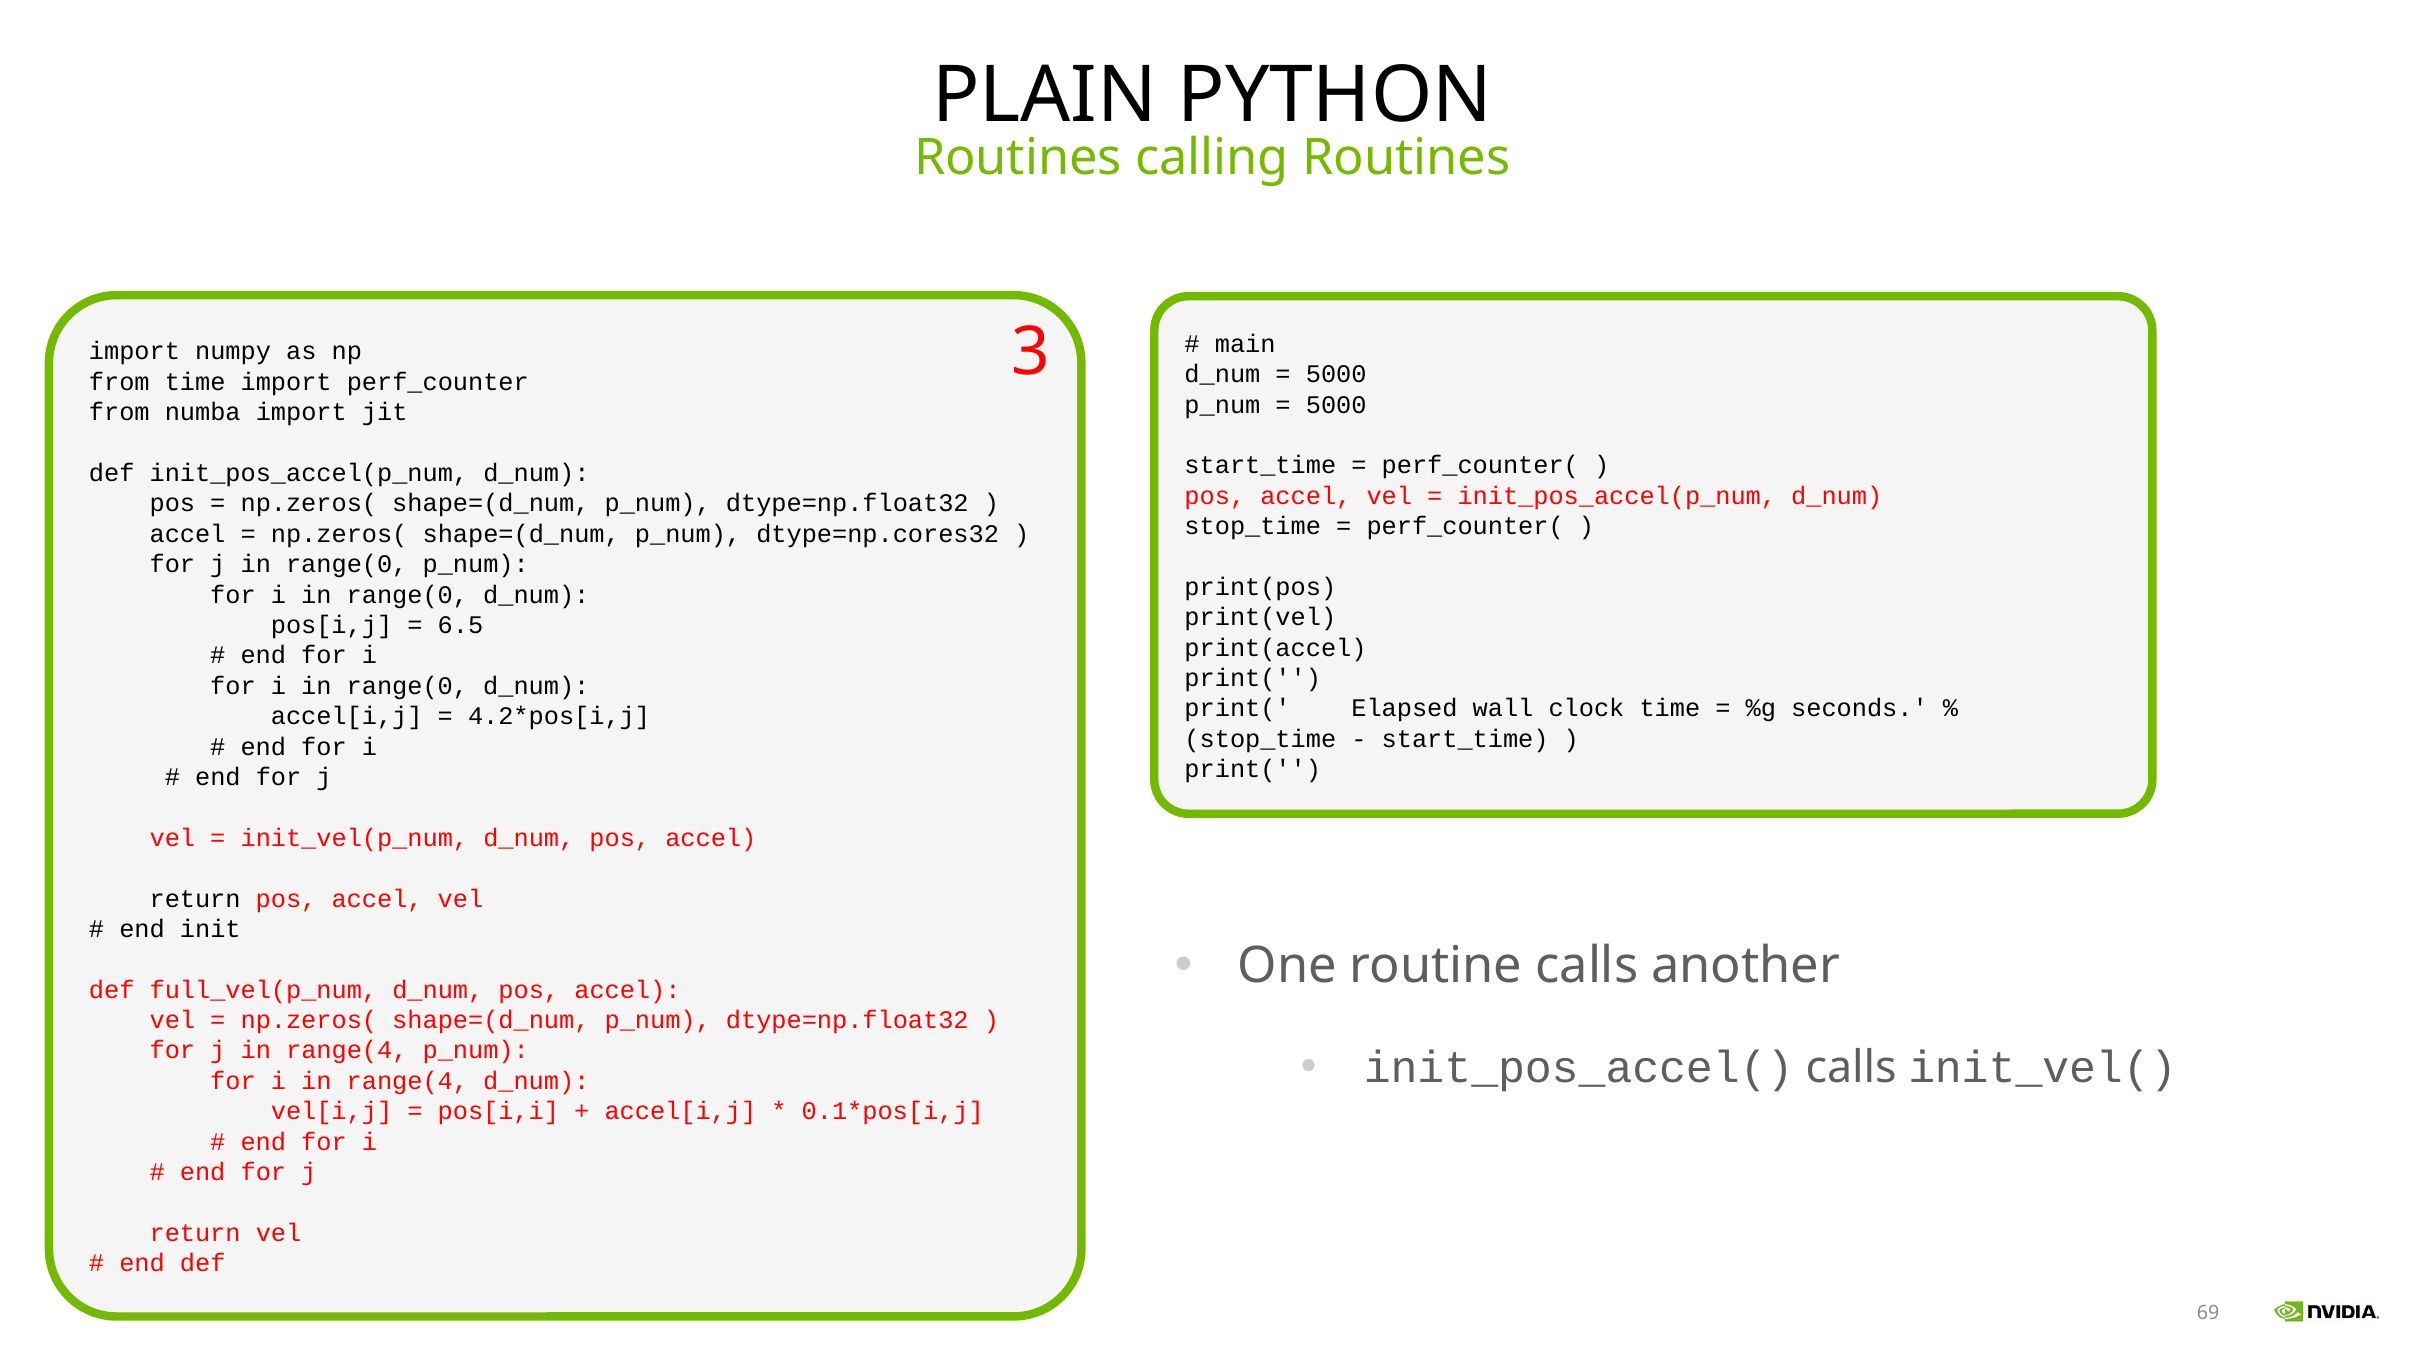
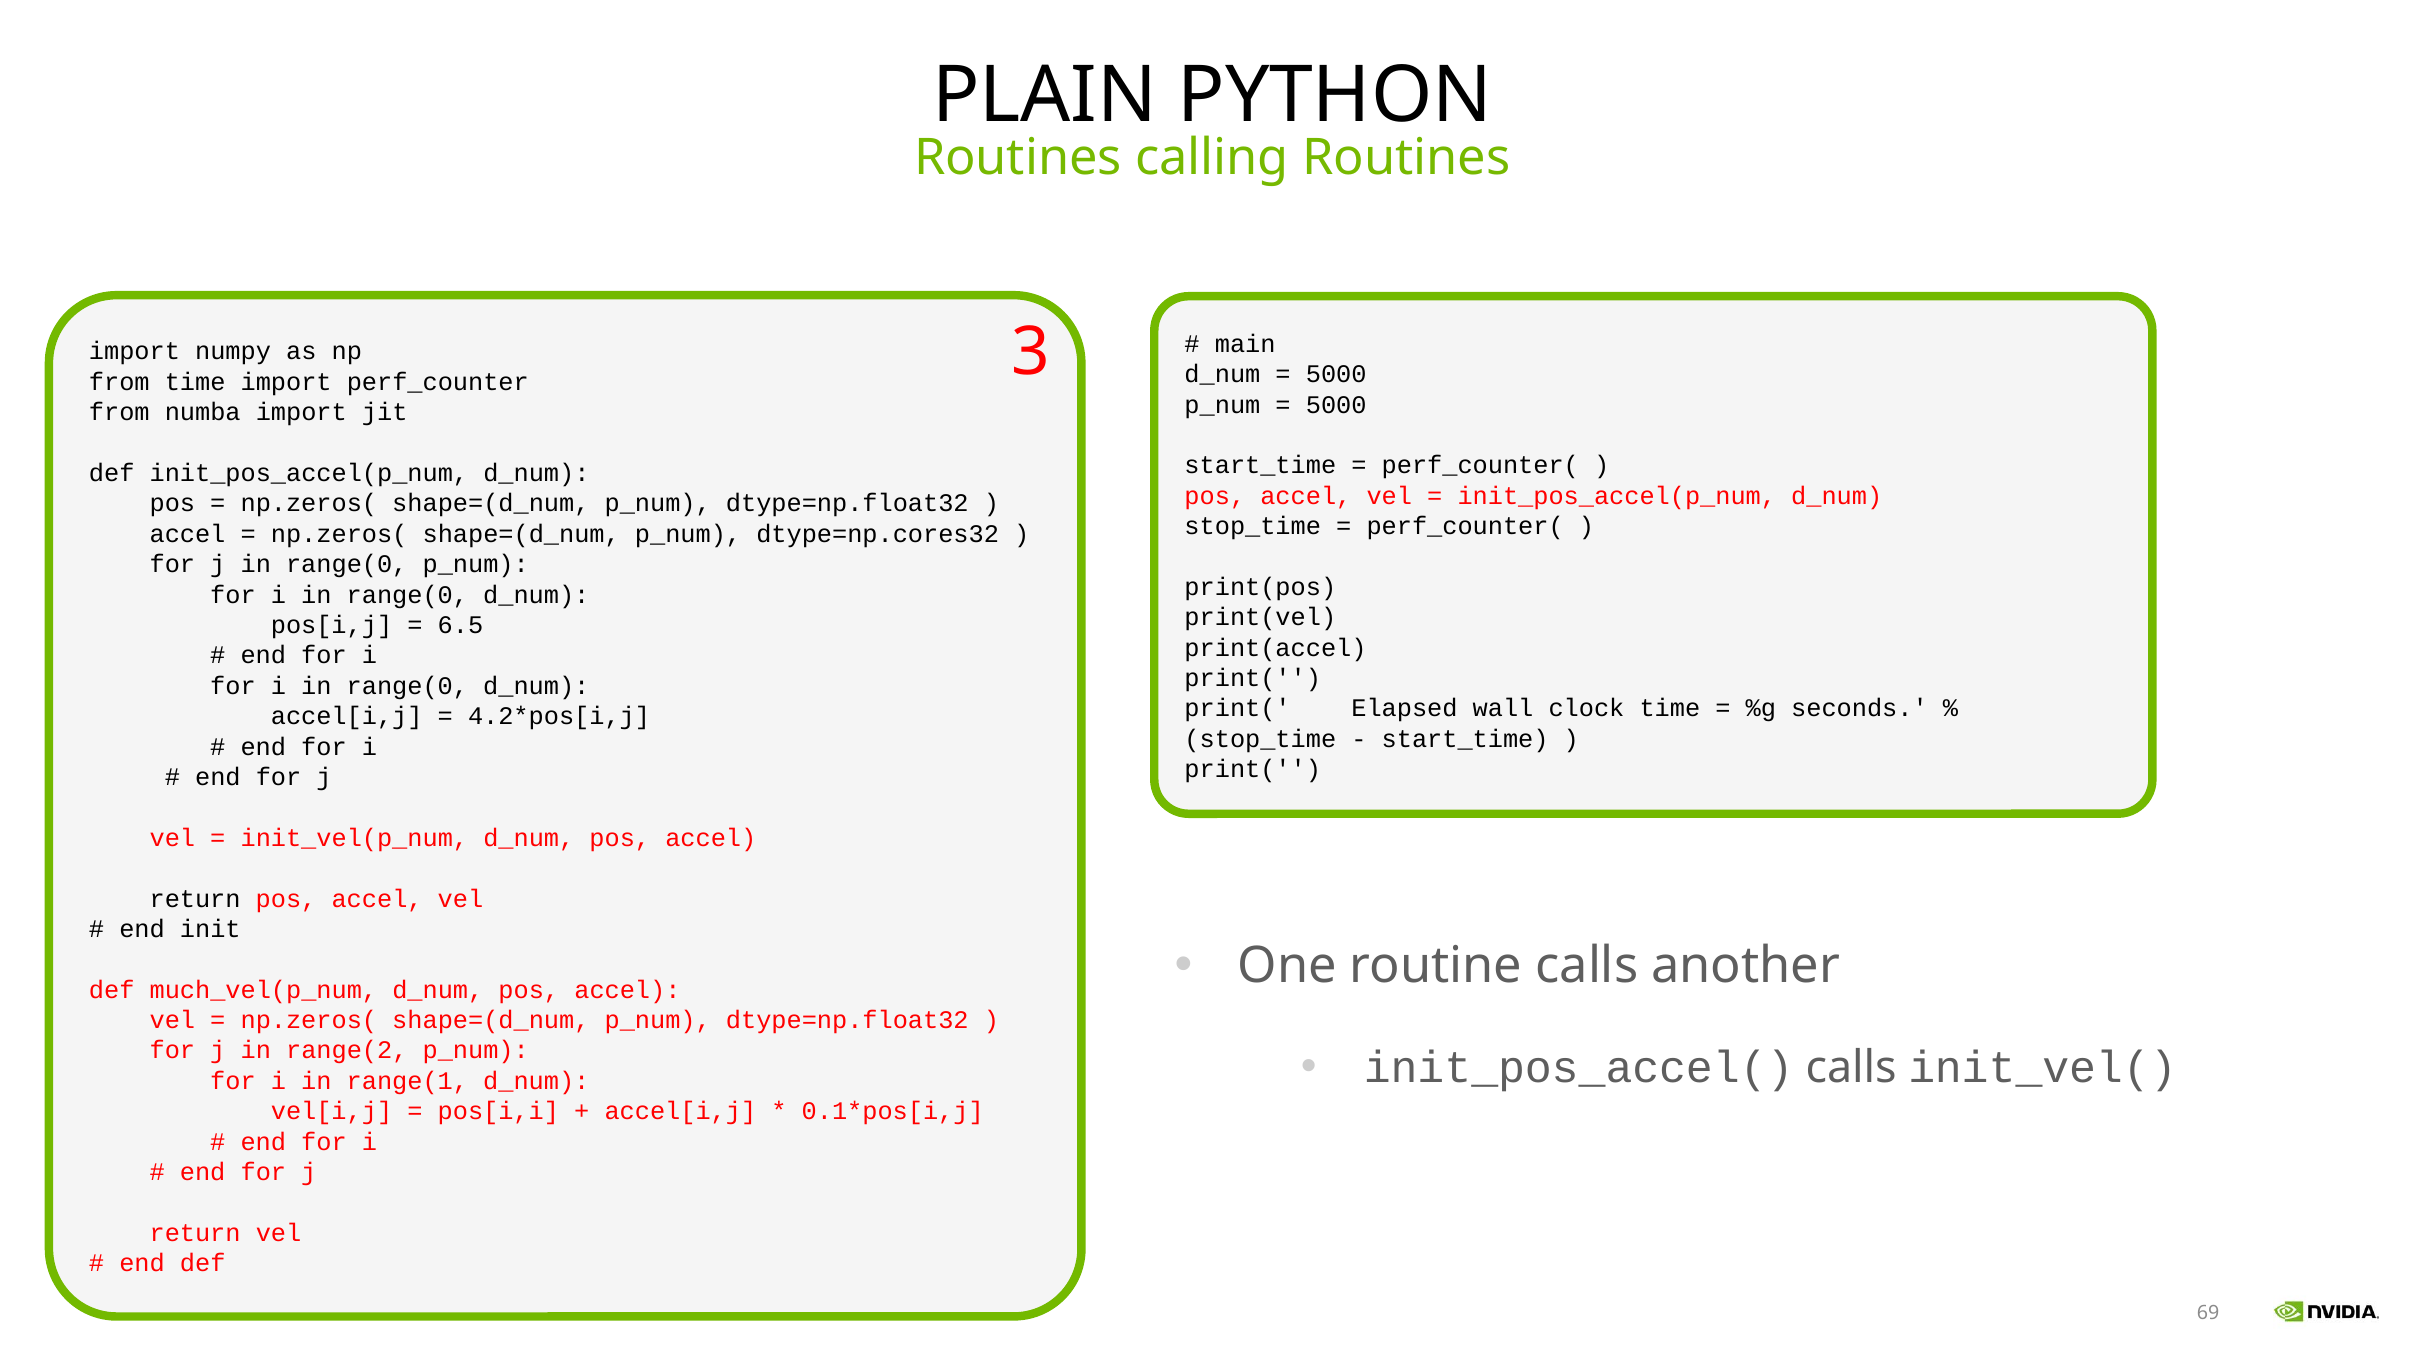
full_vel(p_num: full_vel(p_num -> much_vel(p_num
j in range(4: range(4 -> range(2
i in range(4: range(4 -> range(1
